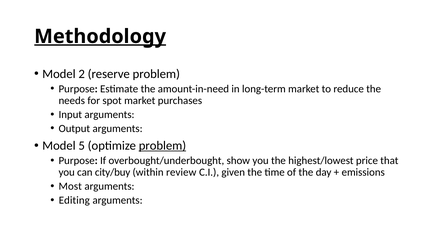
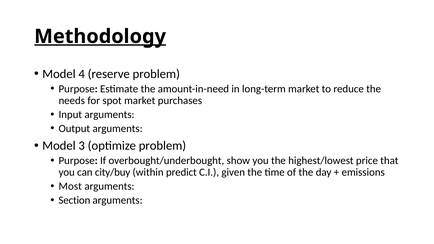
2: 2 -> 4
5: 5 -> 3
problem at (162, 146) underline: present -> none
review: review -> predict
Editing: Editing -> Section
